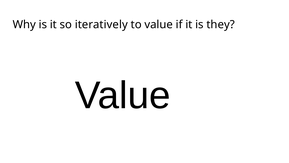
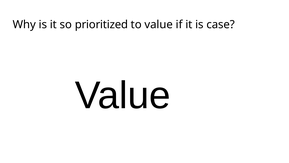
iteratively: iteratively -> prioritized
they: they -> case
